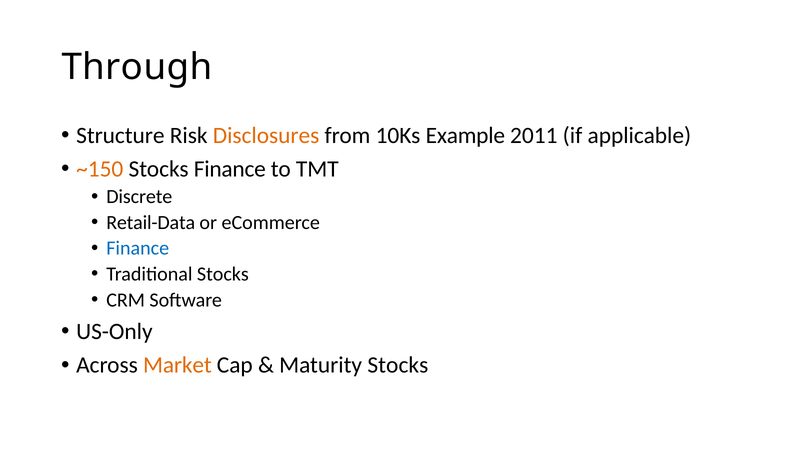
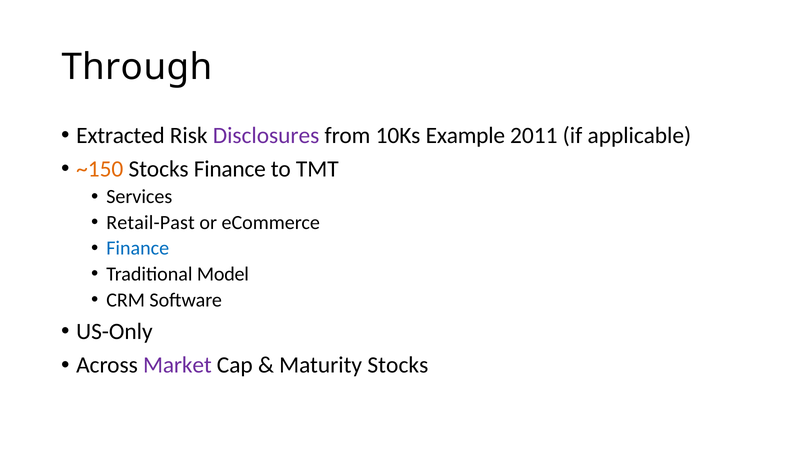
Structure: Structure -> Extracted
Disclosures colour: orange -> purple
Discrete: Discrete -> Services
Retail-Data: Retail-Data -> Retail-Past
Traditional Stocks: Stocks -> Model
Market colour: orange -> purple
